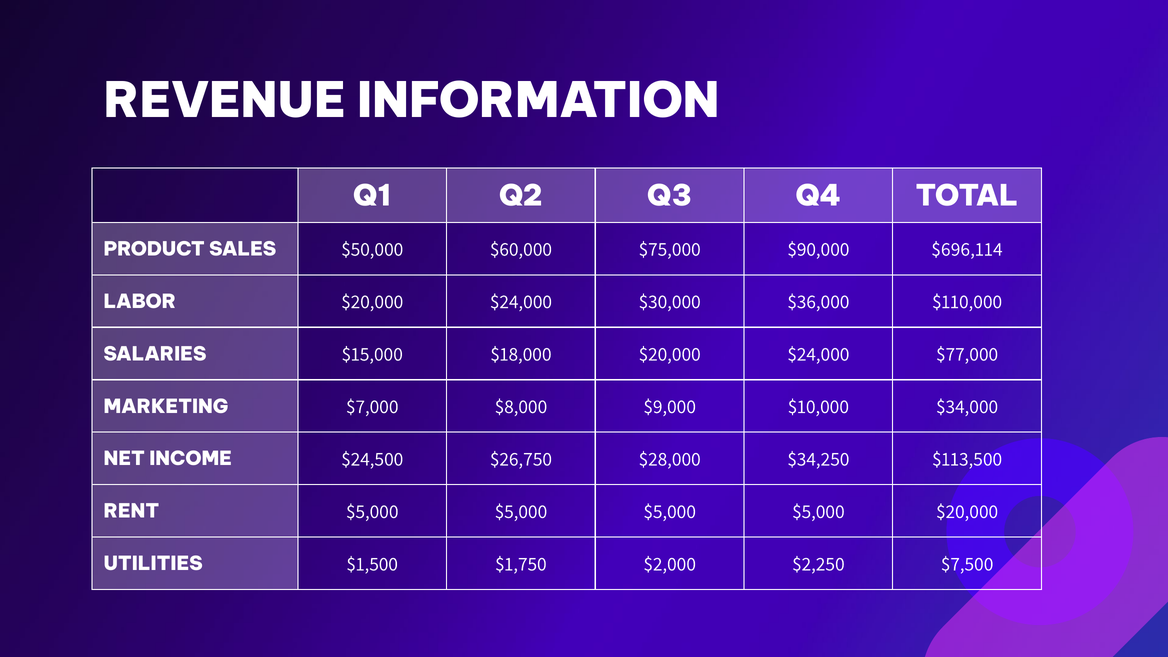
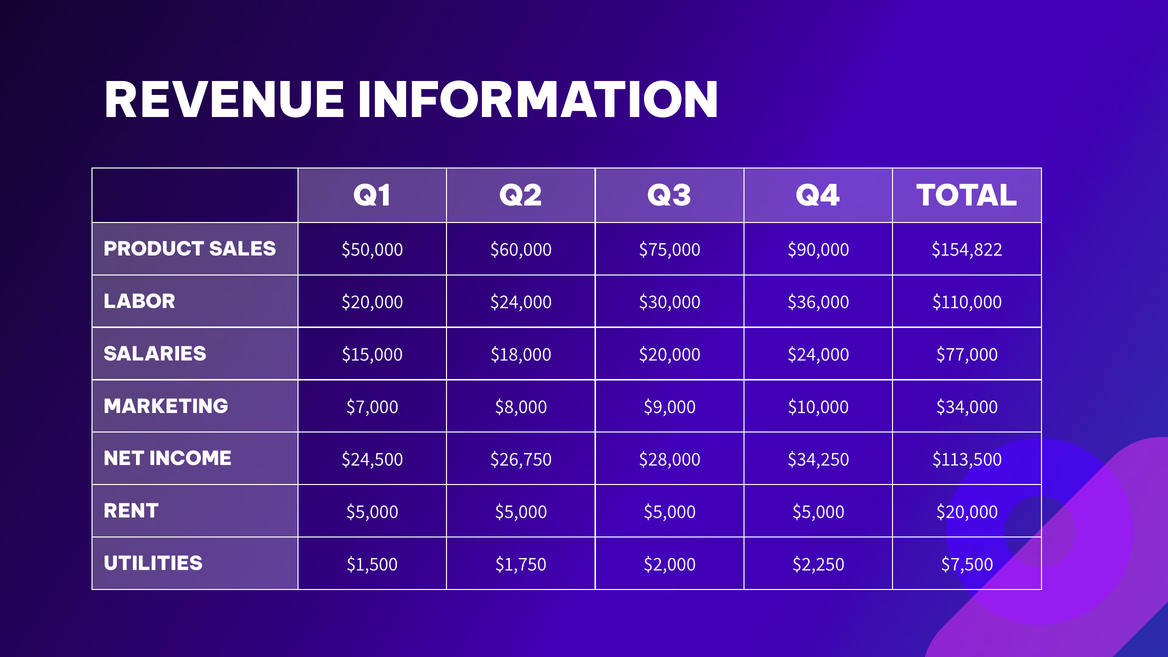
$696,114: $696,114 -> $154,822
